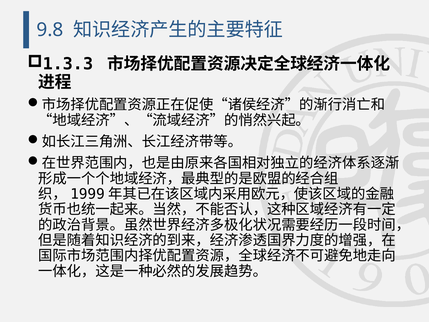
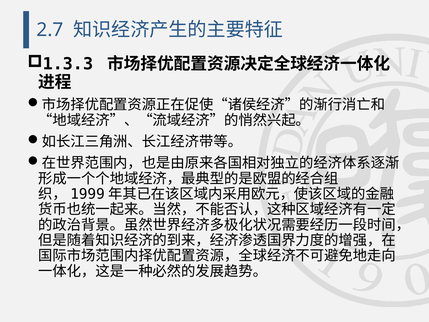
9.8: 9.8 -> 2.7
